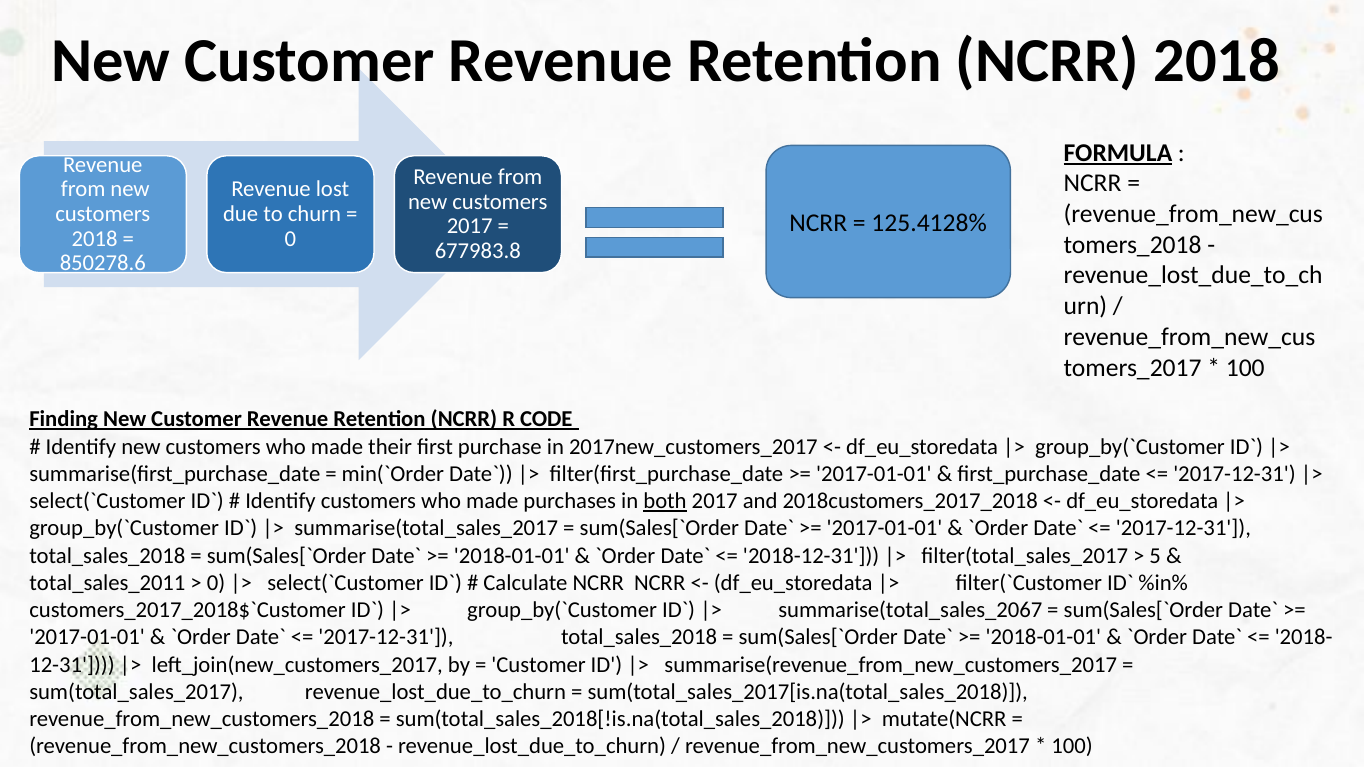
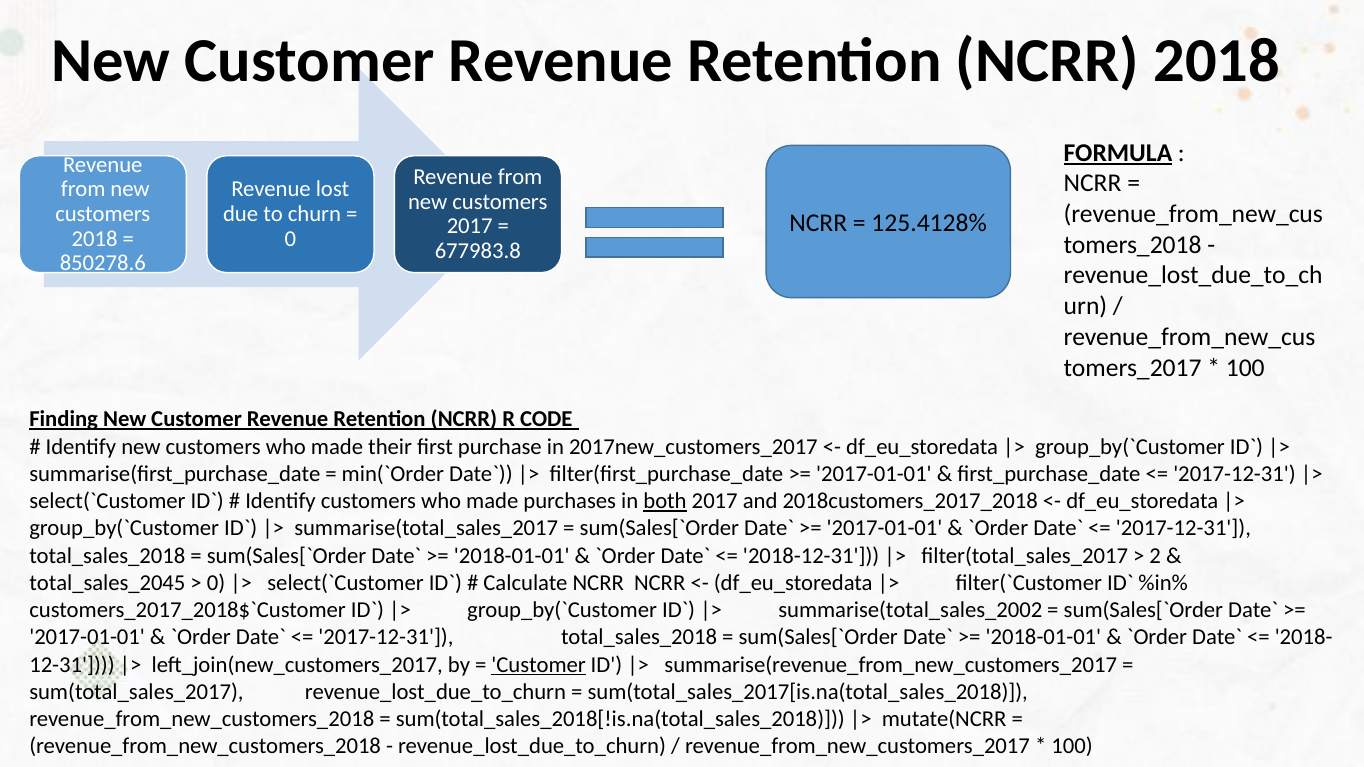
5: 5 -> 2
total_sales_2011: total_sales_2011 -> total_sales_2045
summarise(total_sales_2067: summarise(total_sales_2067 -> summarise(total_sales_2002
Customer at (539, 665) underline: none -> present
